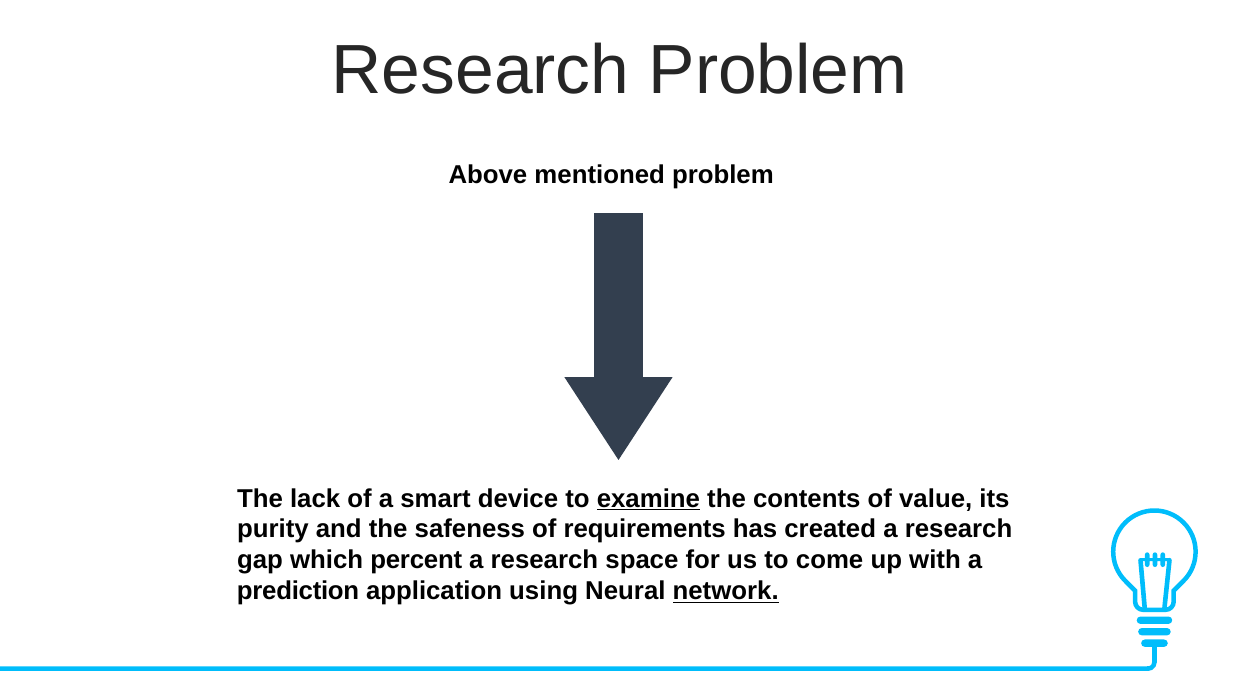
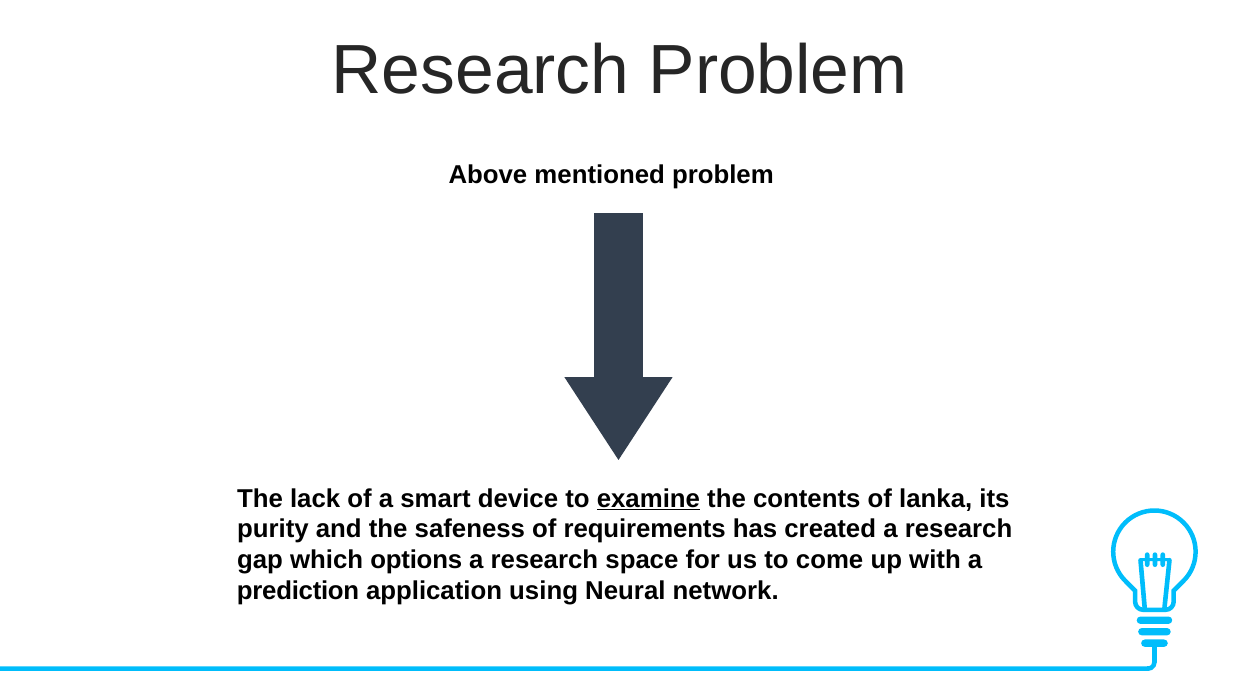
value: value -> lanka
percent: percent -> options
network underline: present -> none
